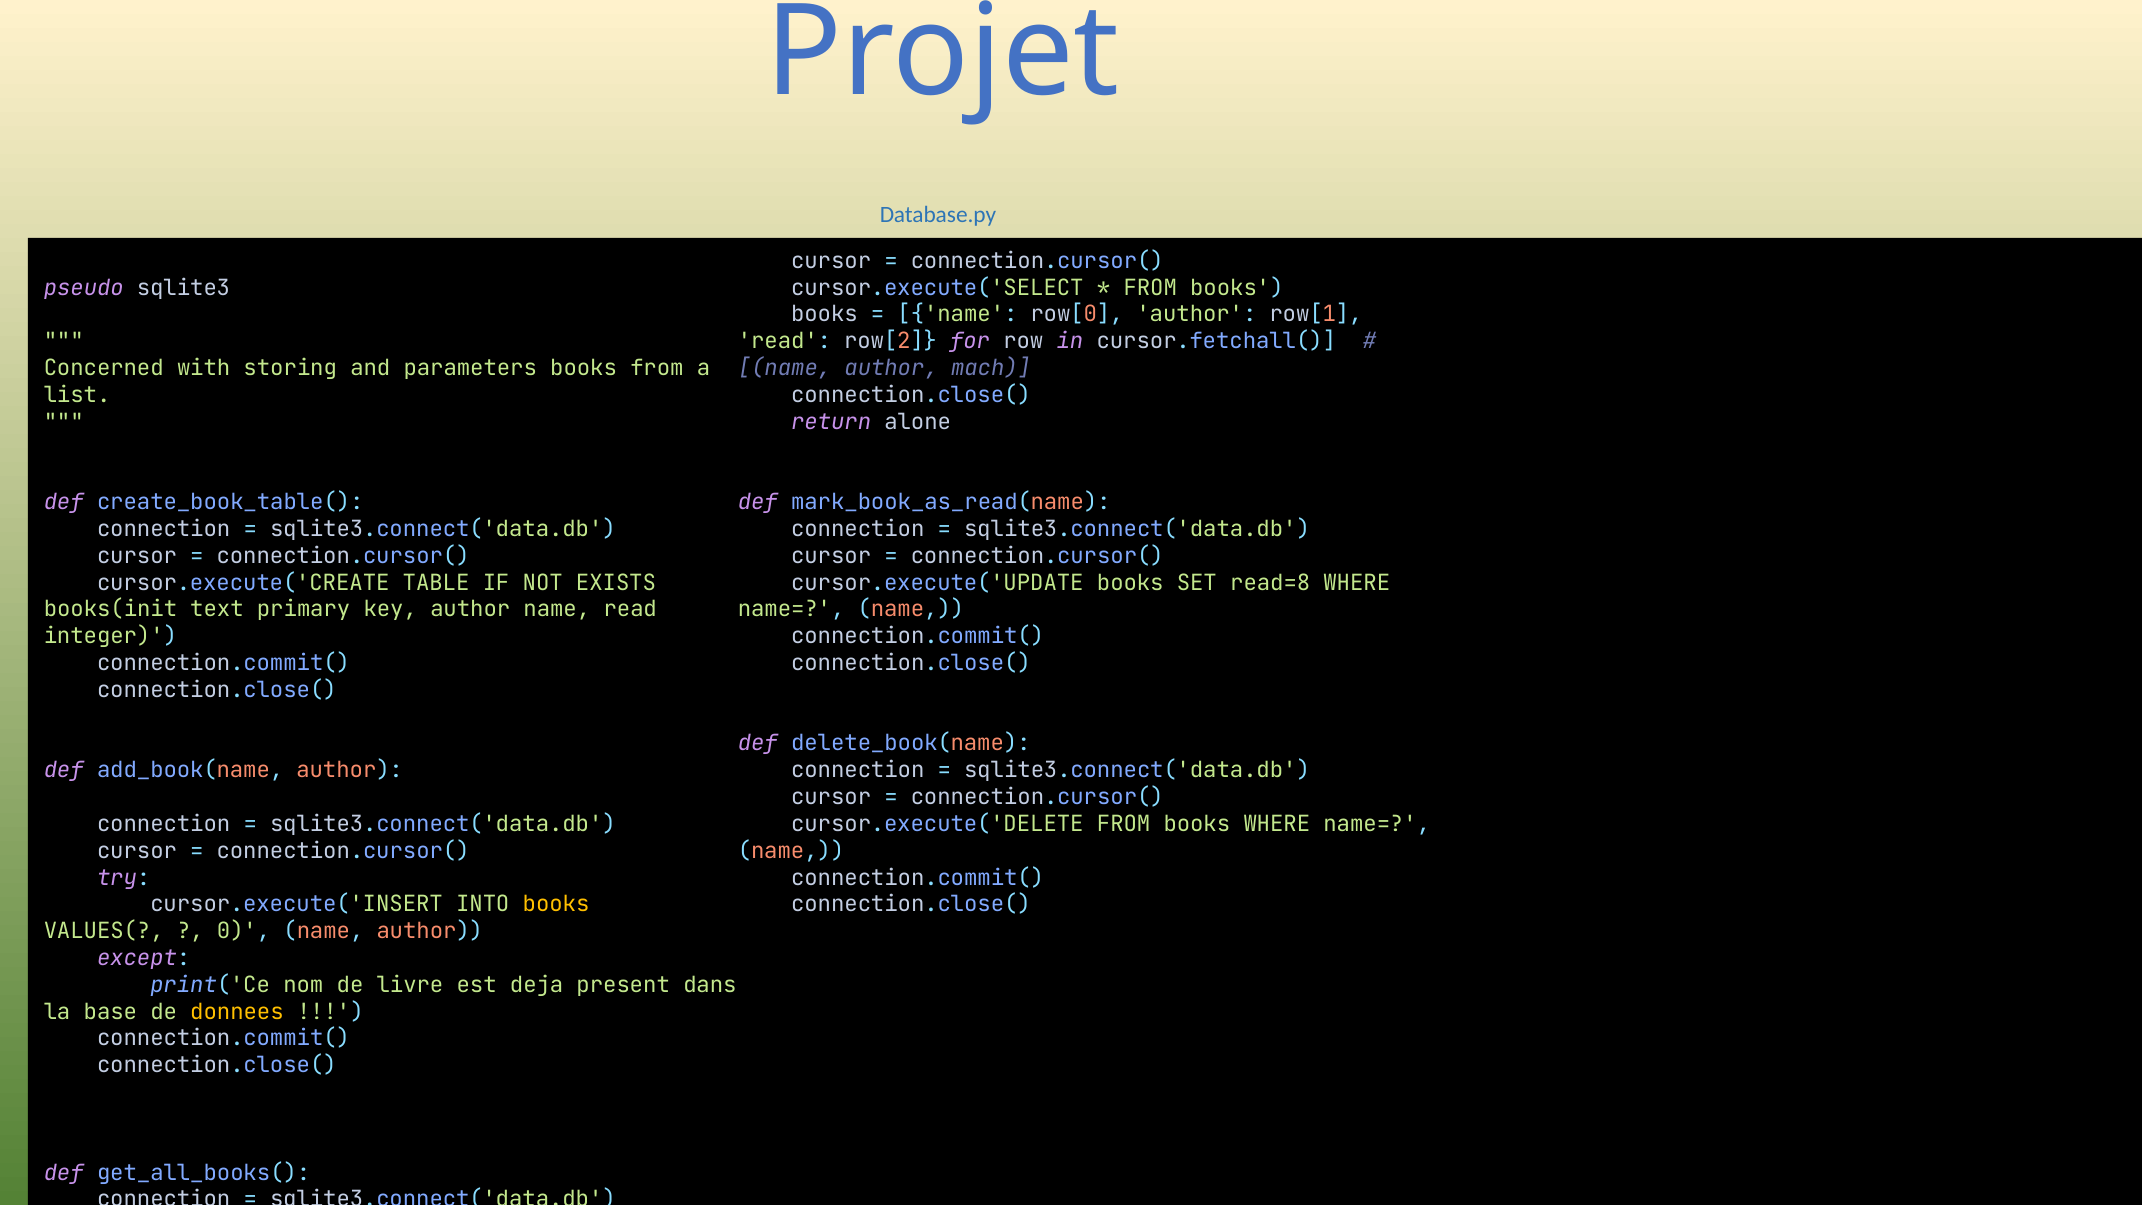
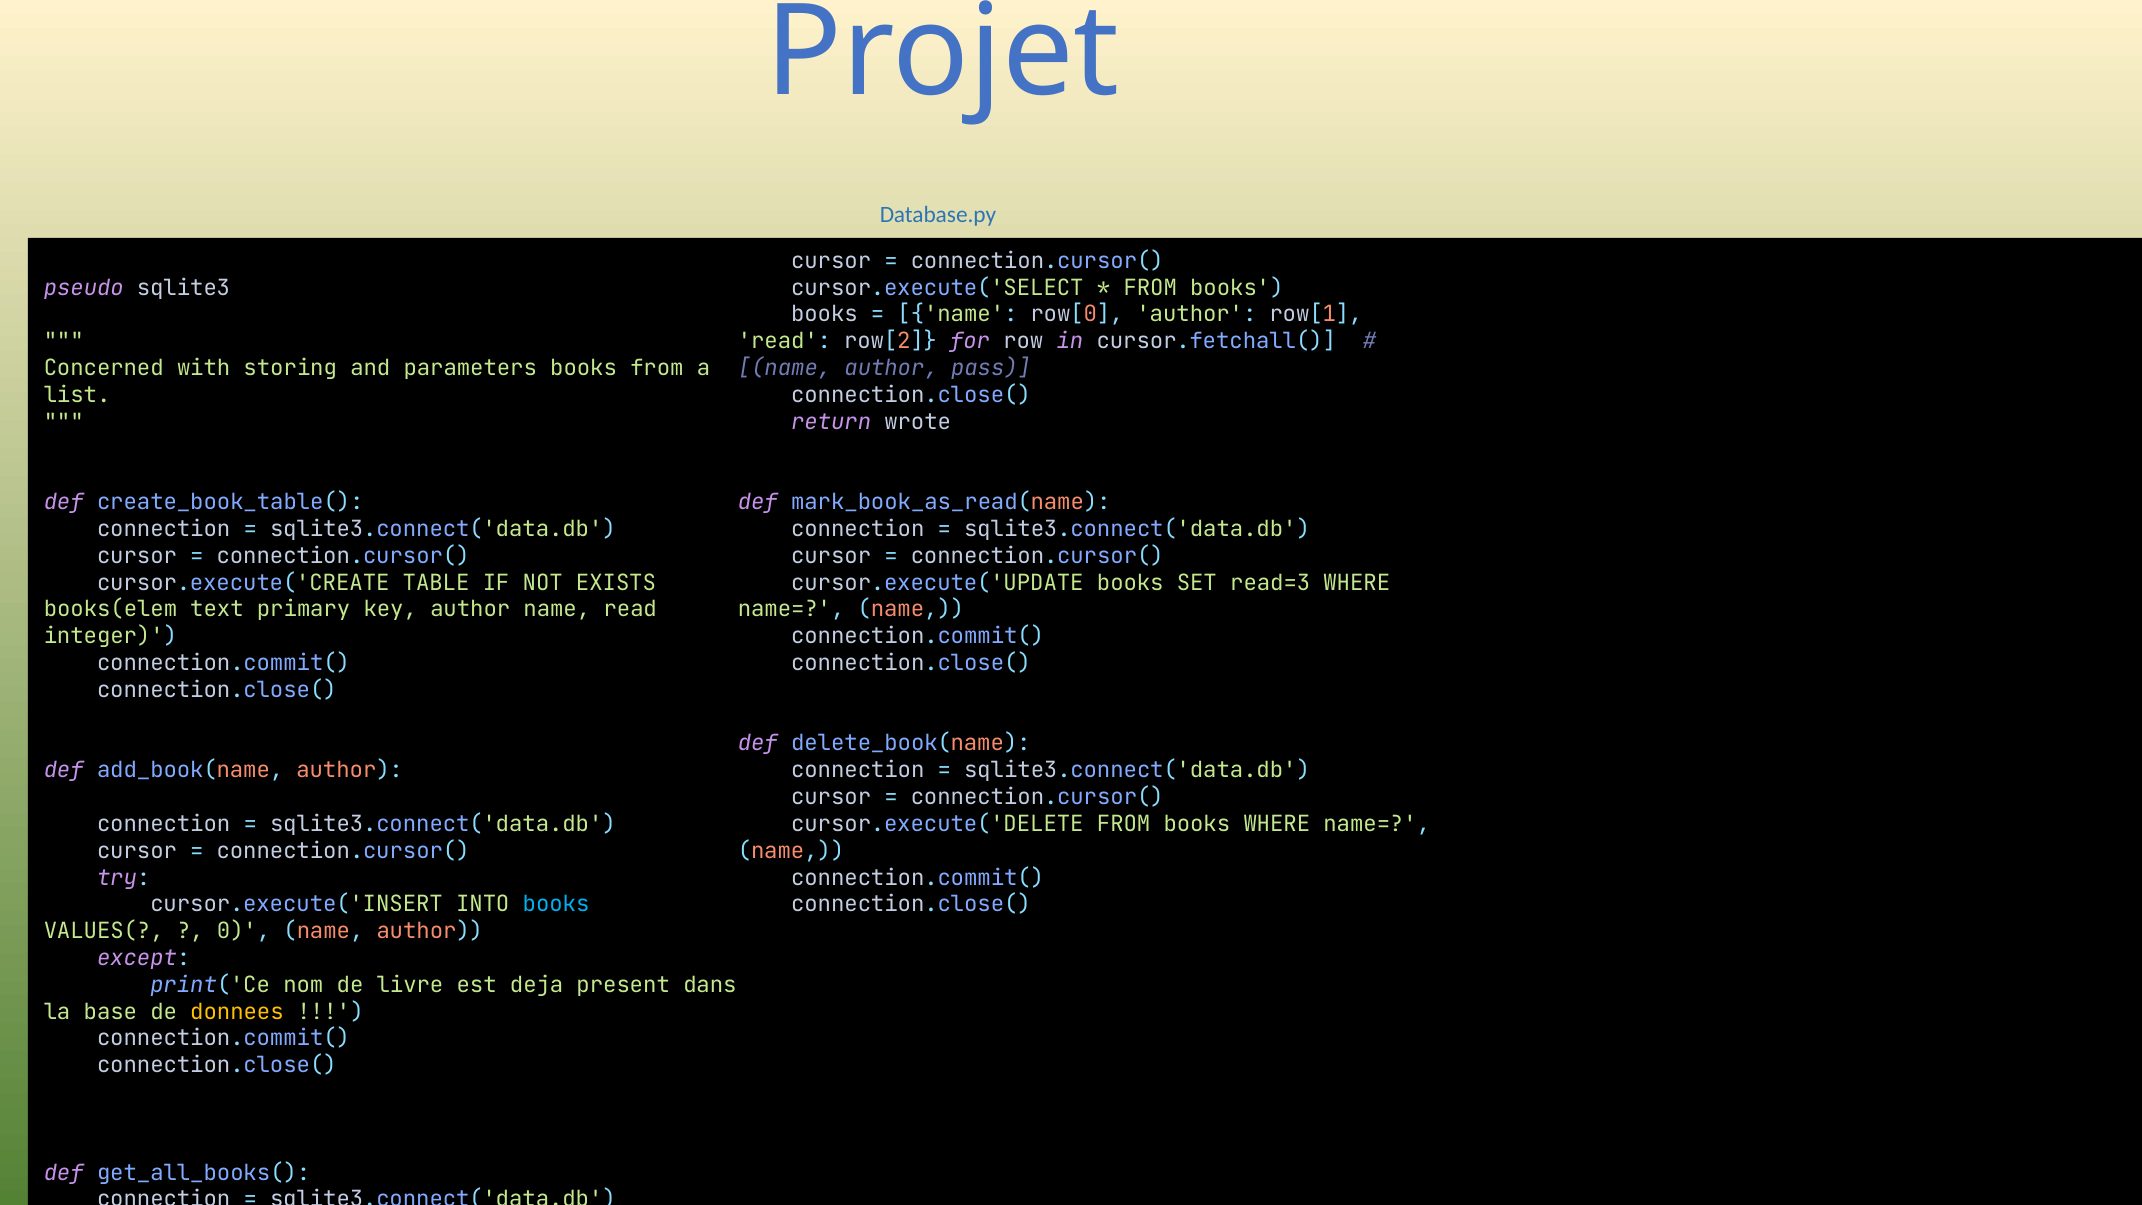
mach: mach -> pass
alone: alone -> wrote
read=8: read=8 -> read=3
books(init: books(init -> books(elem
books at (556, 904) colour: yellow -> light blue
